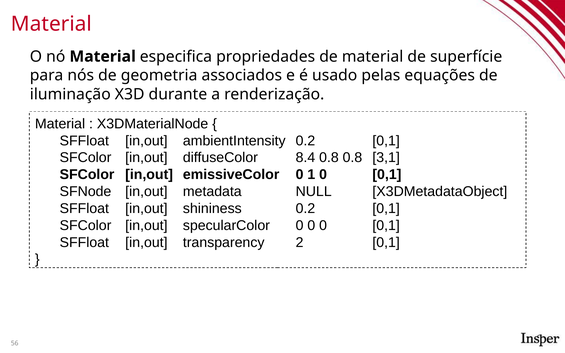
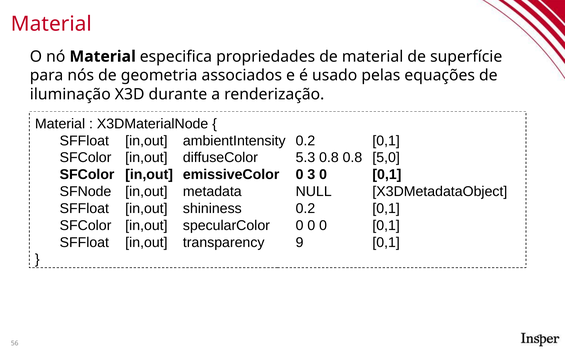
8.4: 8.4 -> 5.3
3,1: 3,1 -> 5,0
1: 1 -> 3
2: 2 -> 9
